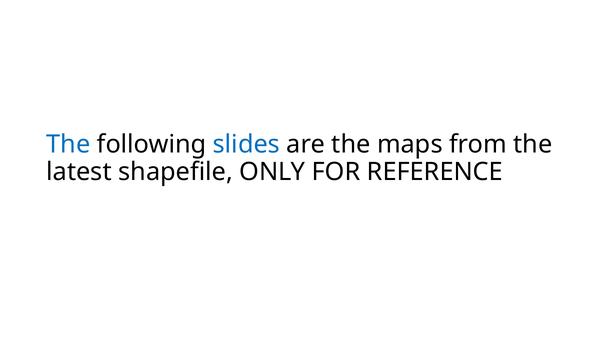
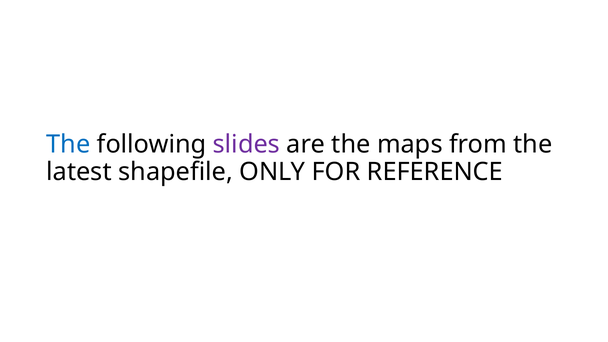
slides colour: blue -> purple
